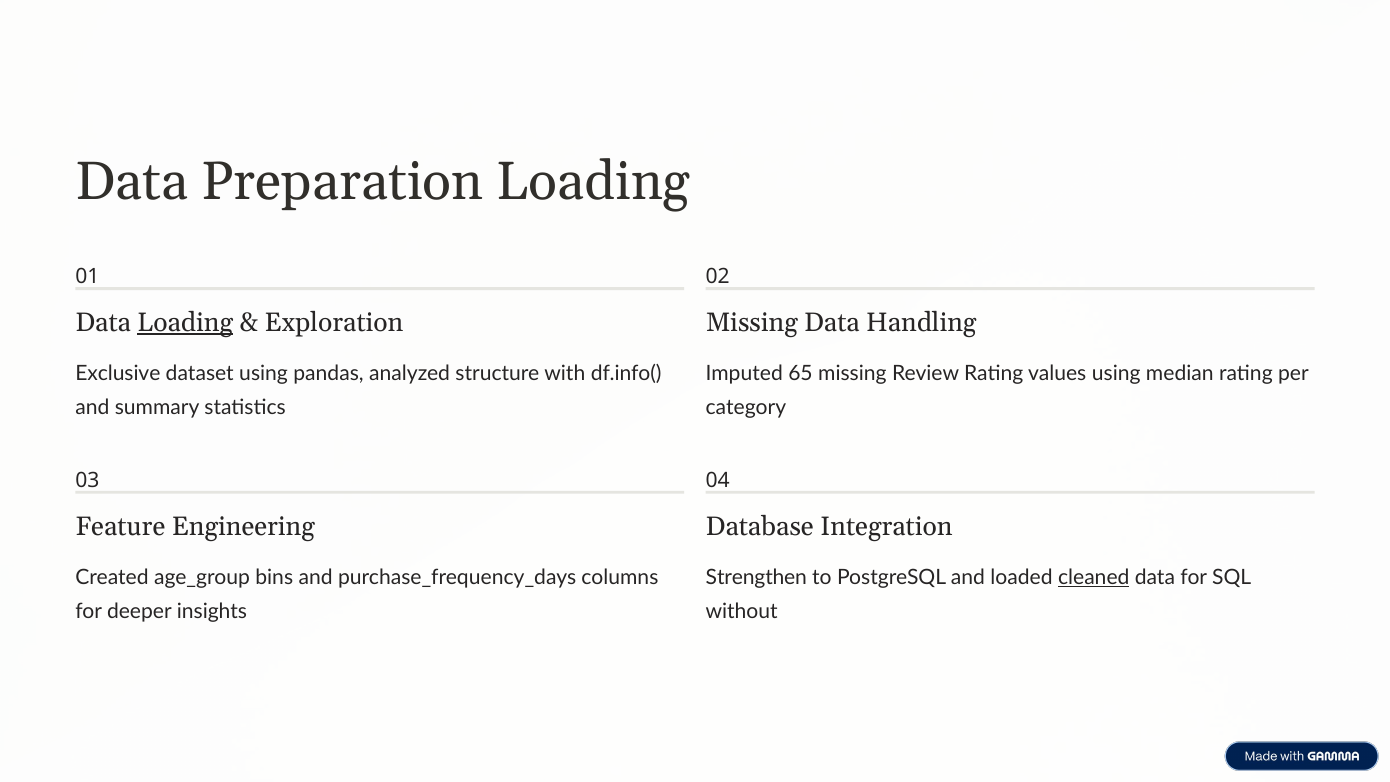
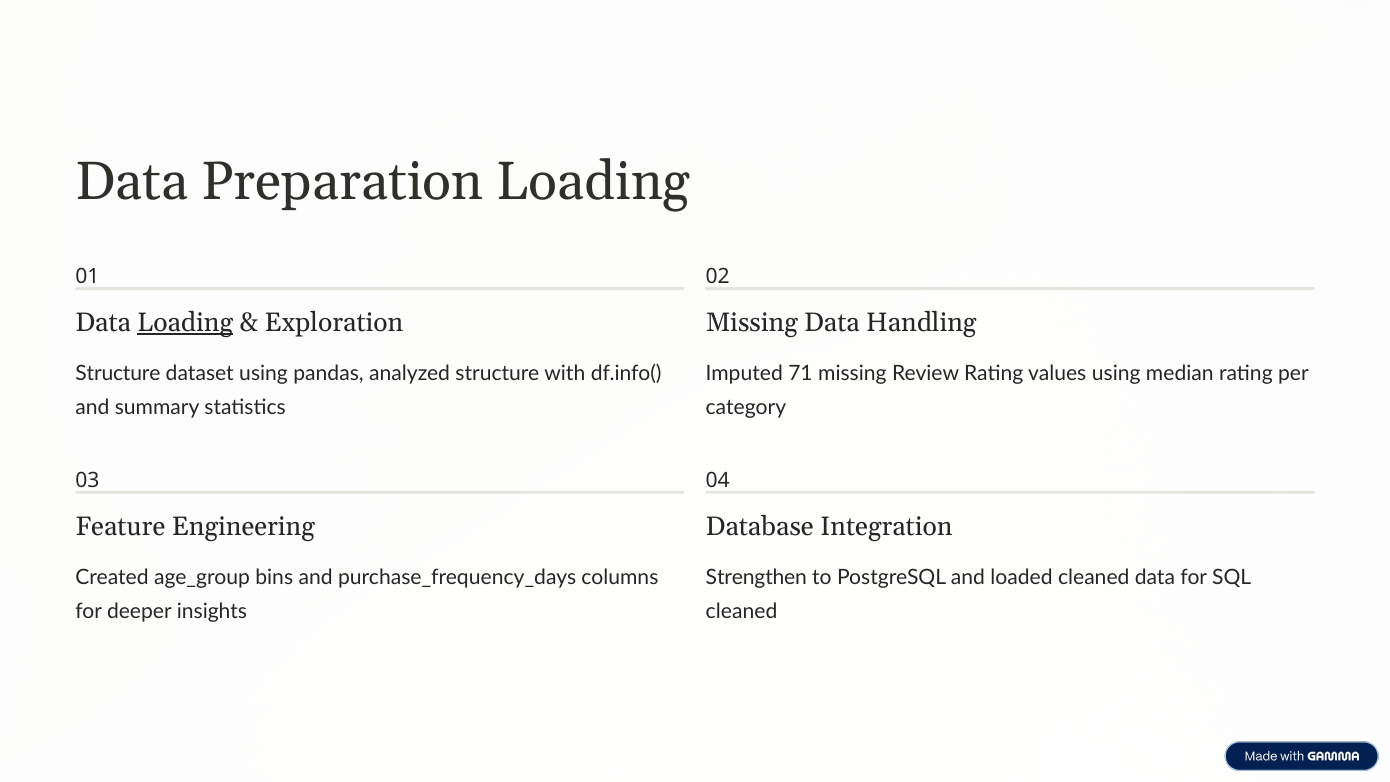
Exclusive at (118, 373): Exclusive -> Structure
65: 65 -> 71
cleaned at (1094, 577) underline: present -> none
without at (742, 611): without -> cleaned
